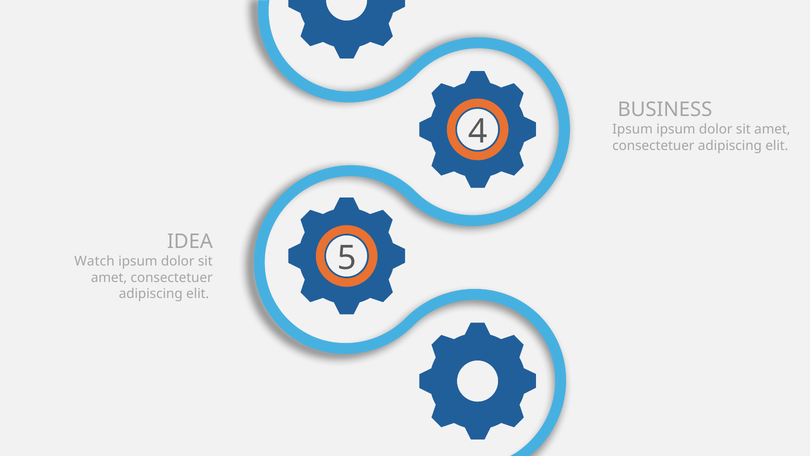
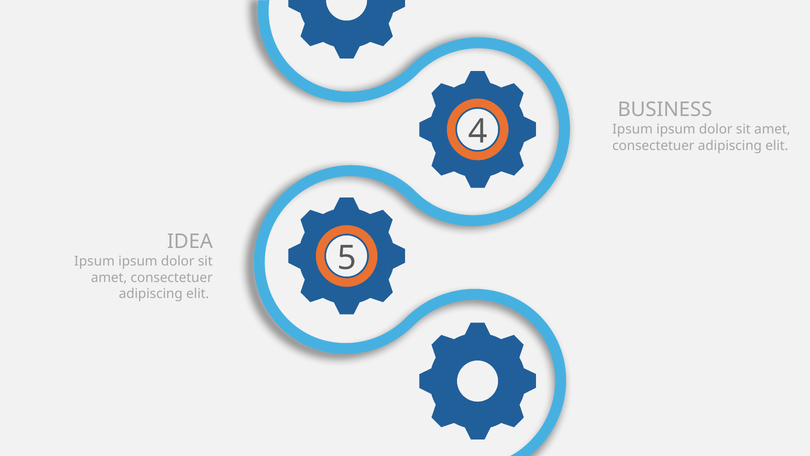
Watch at (94, 261): Watch -> Ipsum
